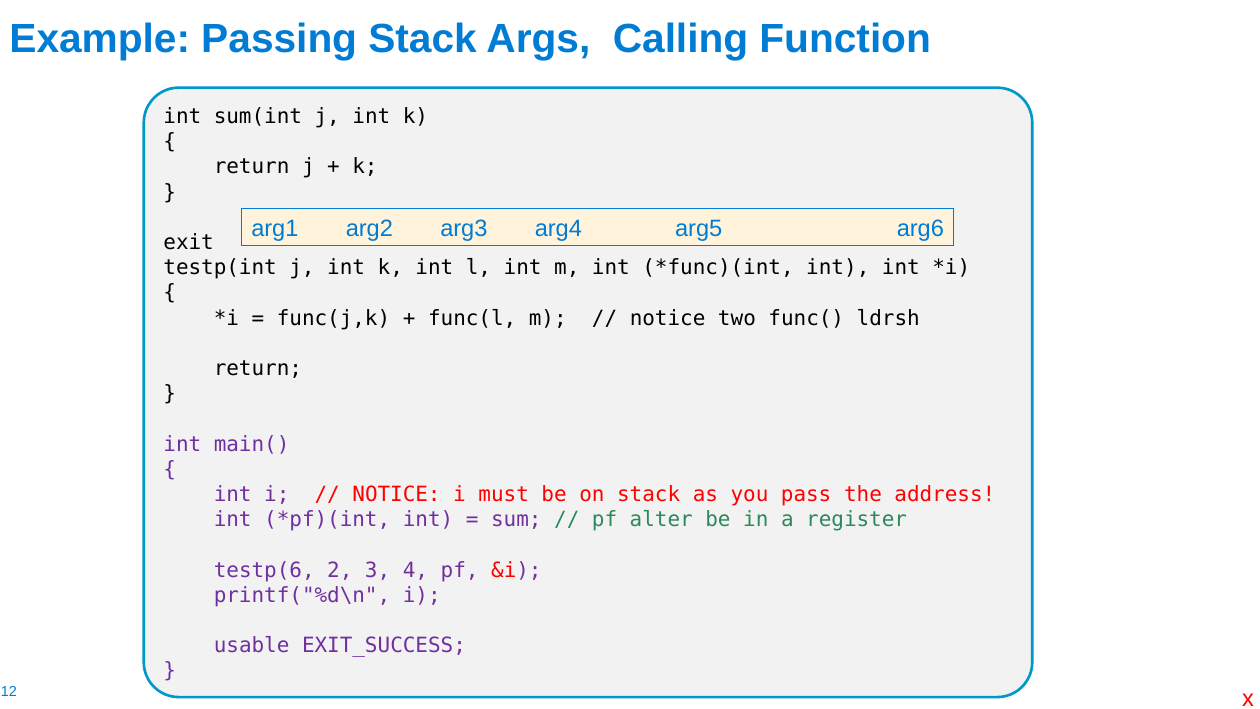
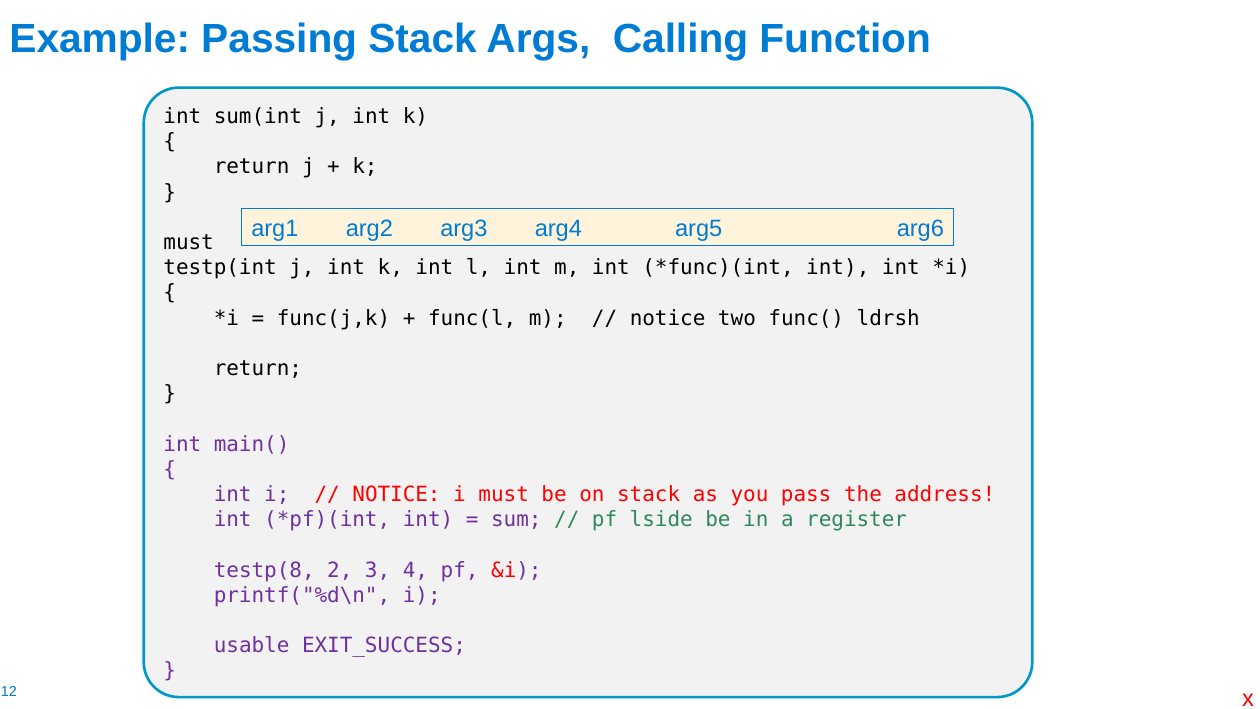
exit at (189, 243): exit -> must
alter: alter -> lside
testp(6: testp(6 -> testp(8
